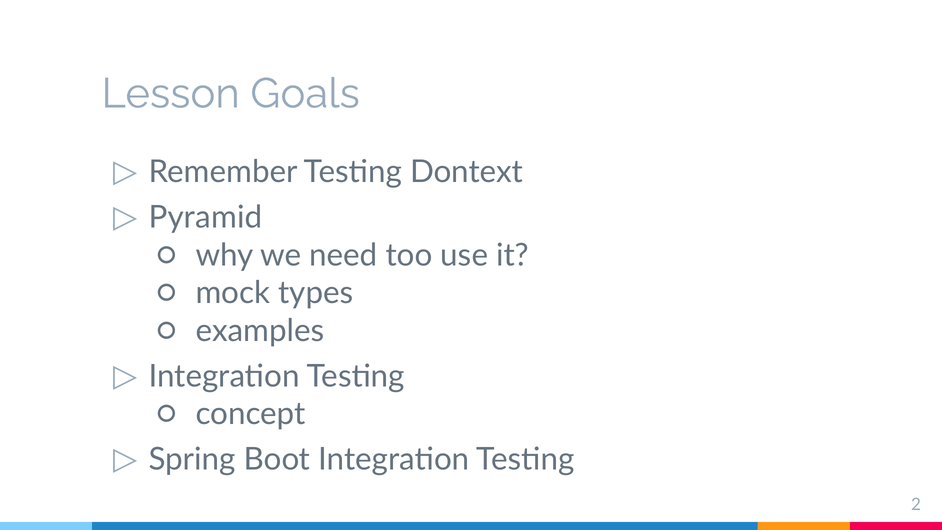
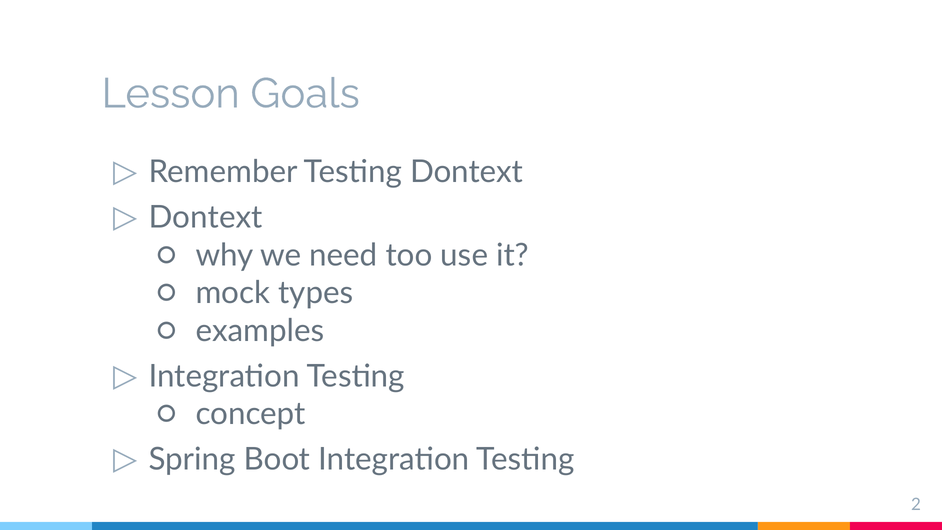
Pyramid at (205, 218): Pyramid -> Dontext
